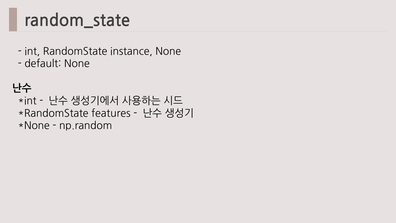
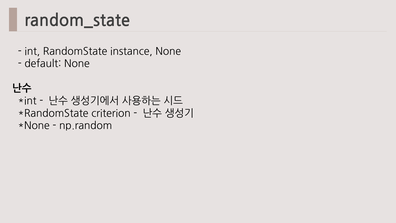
features: features -> criterion
